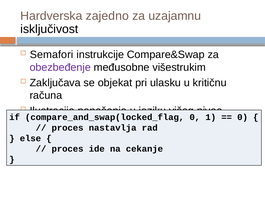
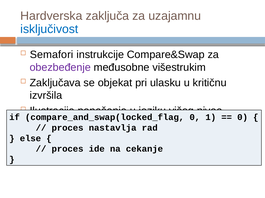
zajedno: zajedno -> zaključa
isključivost colour: black -> blue
računa: računa -> izvršila
